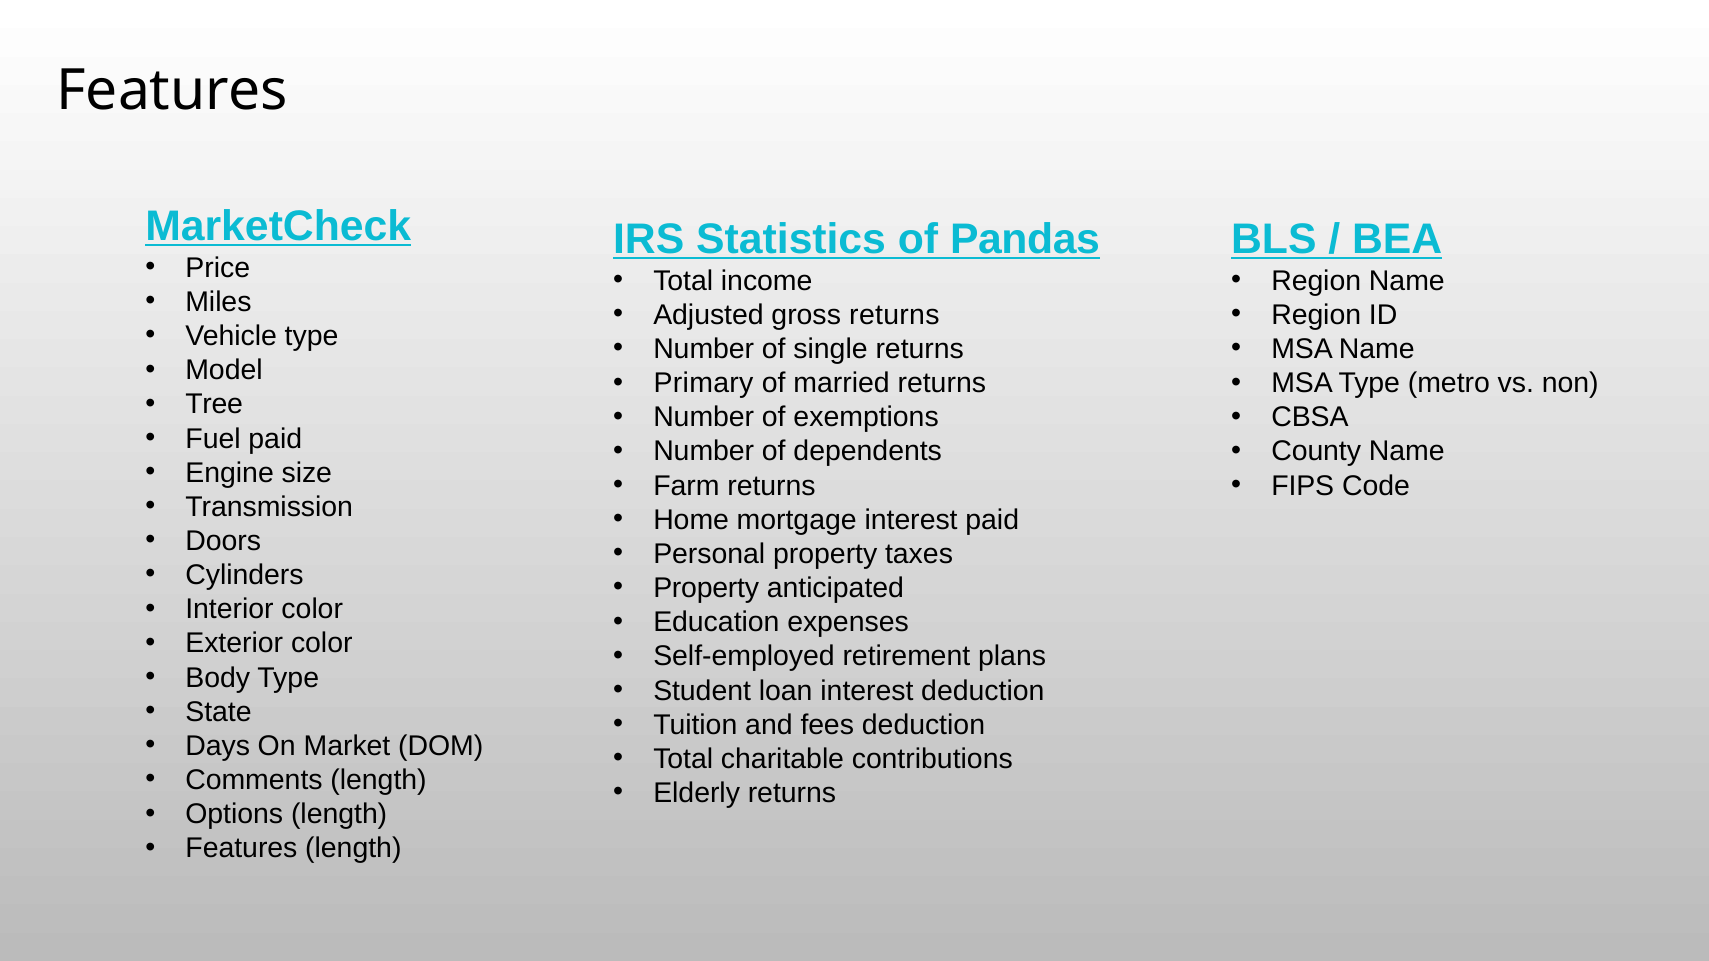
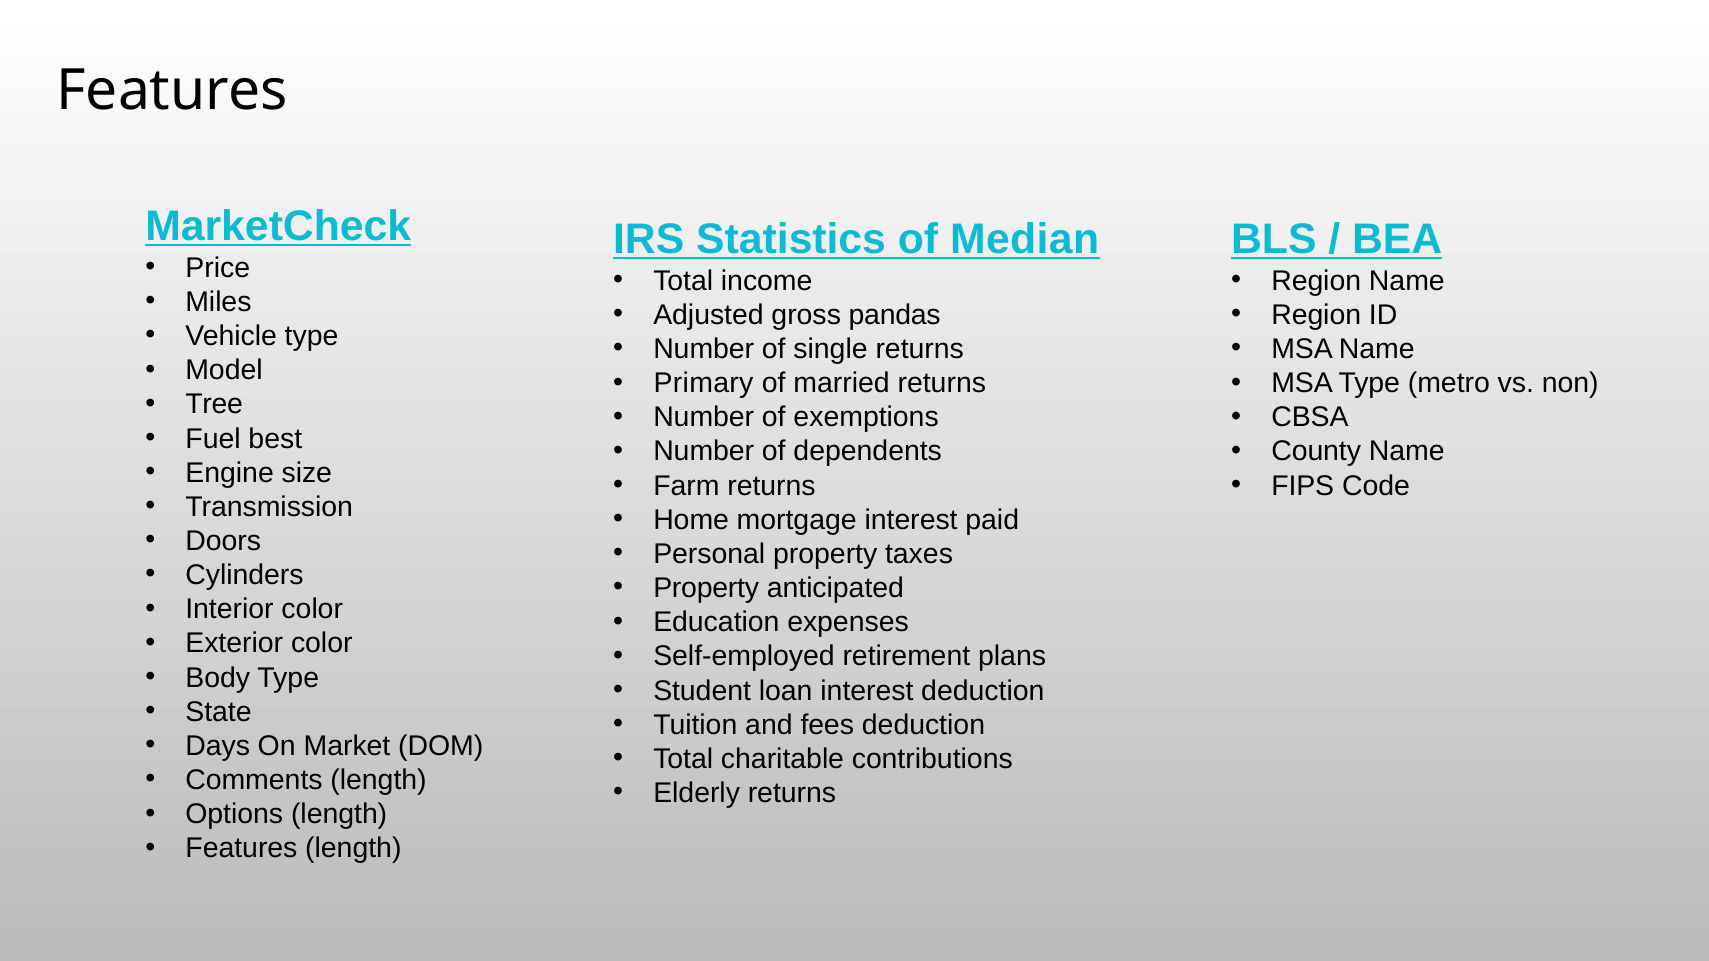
Pandas: Pandas -> Median
gross returns: returns -> pandas
Fuel paid: paid -> best
